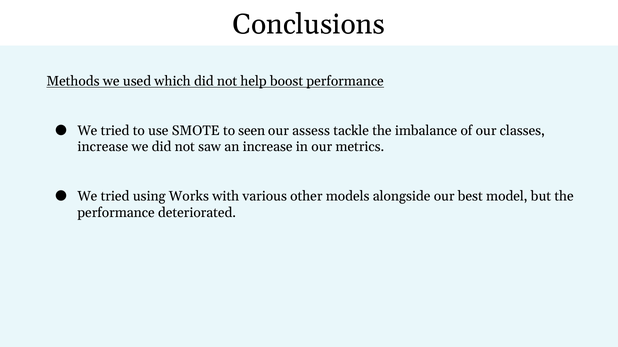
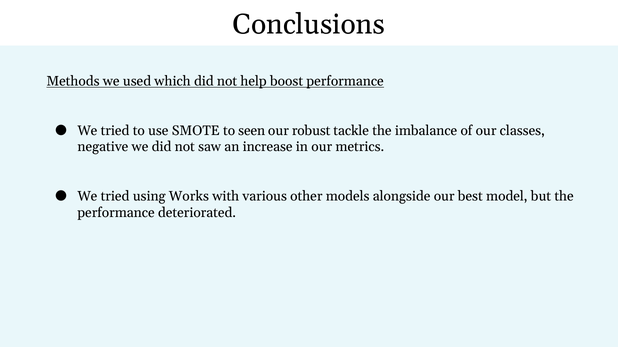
assess: assess -> robust
increase at (103, 147): increase -> negative
